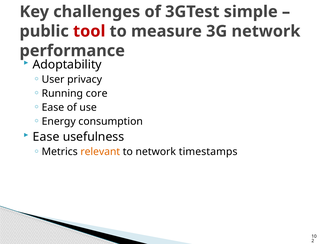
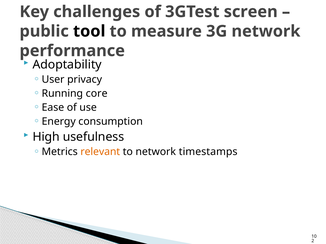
simple: simple -> screen
tool colour: red -> black
Ease at (46, 137): Ease -> High
